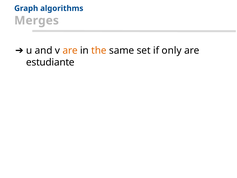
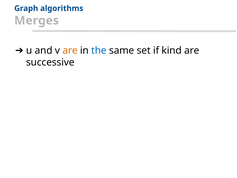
the colour: orange -> blue
only: only -> kind
estudiante: estudiante -> successive
